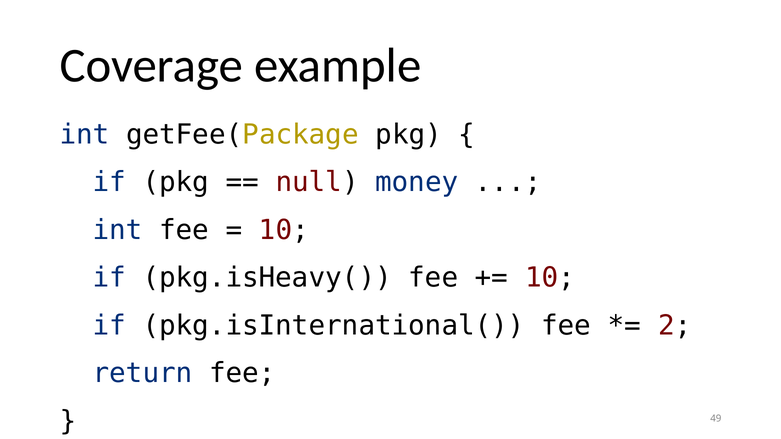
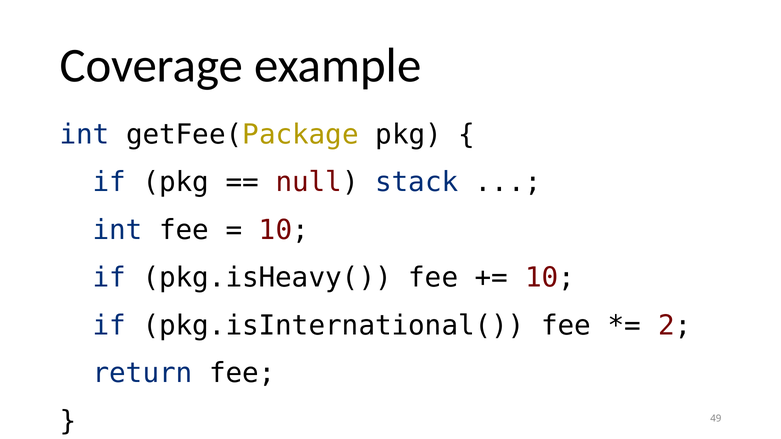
money: money -> stack
